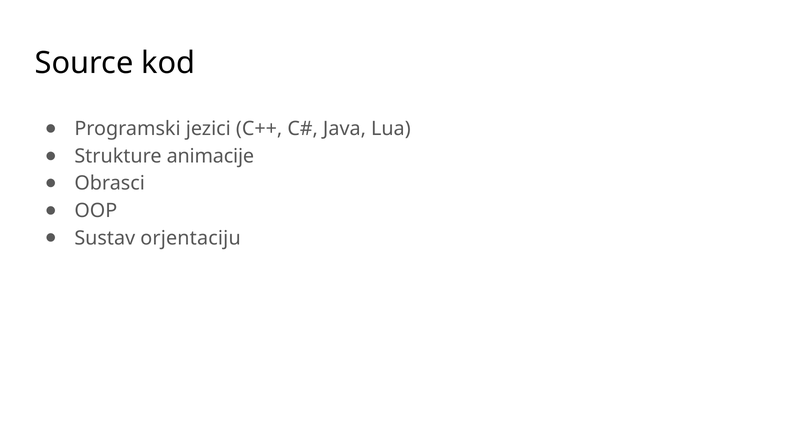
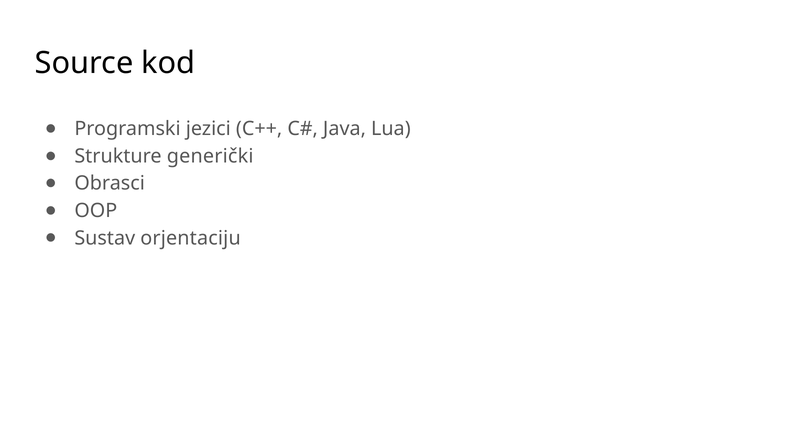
animacije: animacije -> generički
